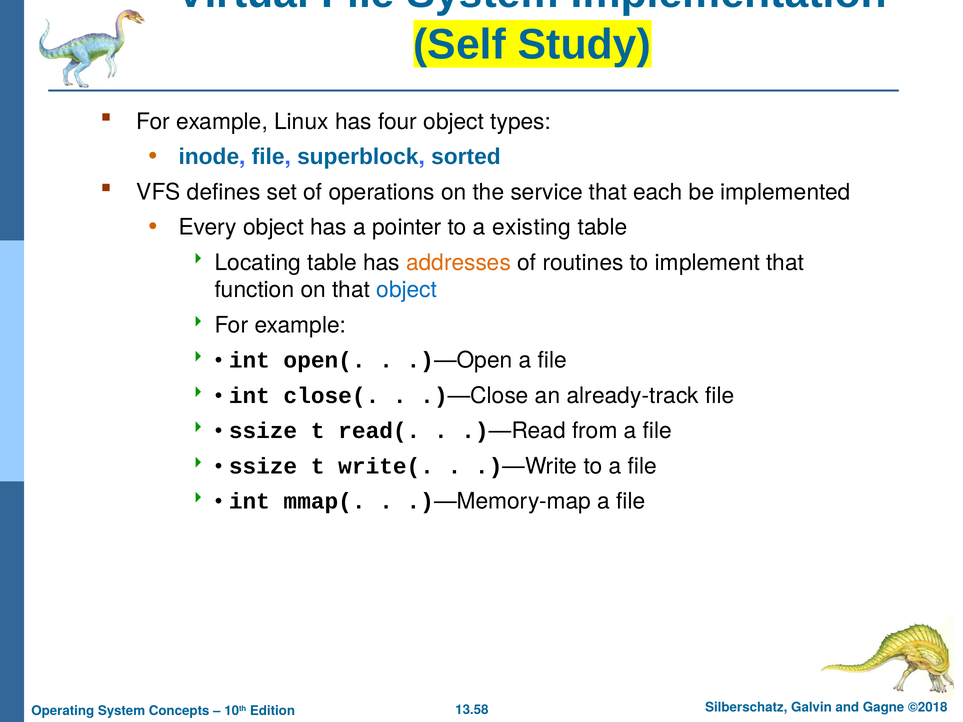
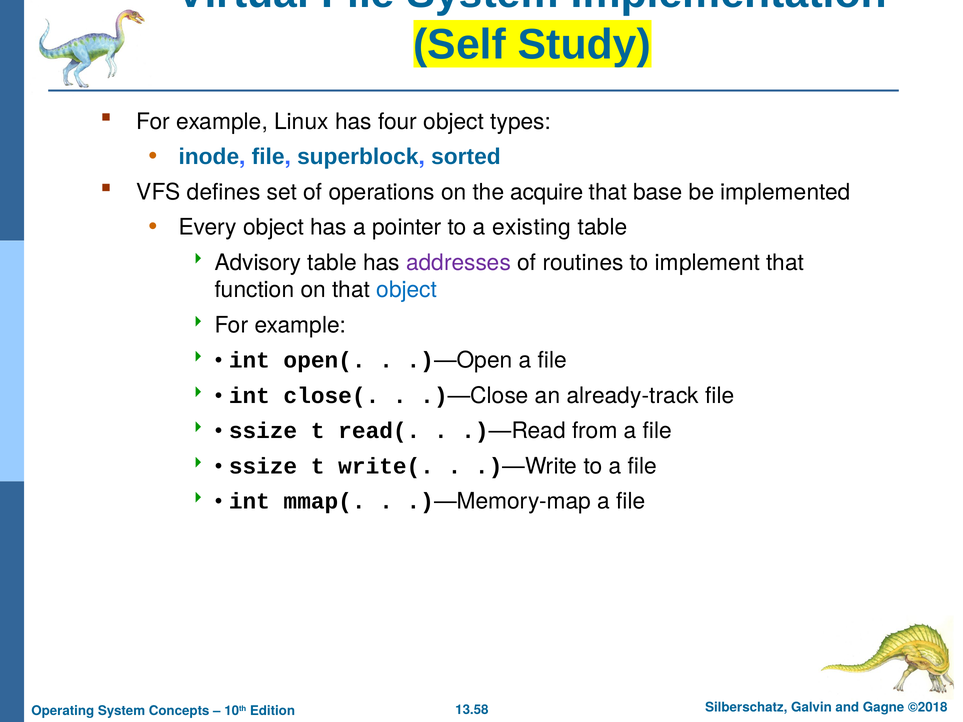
service: service -> acquire
each: each -> base
Locating: Locating -> Advisory
addresses colour: orange -> purple
